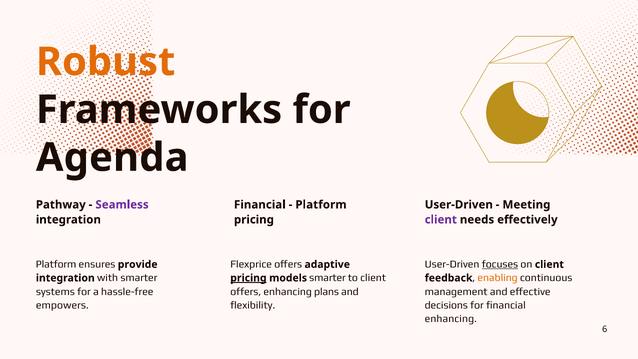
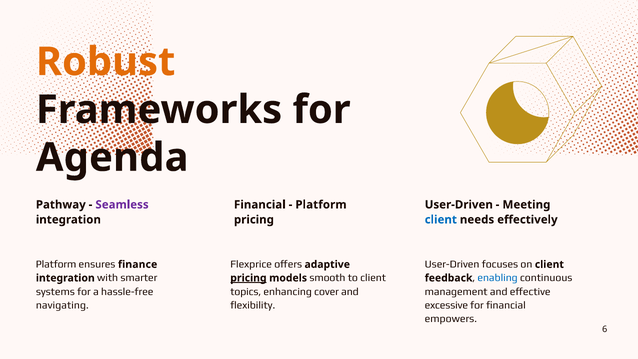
client at (441, 220) colour: purple -> blue
provide: provide -> finance
focuses underline: present -> none
models smarter: smarter -> smooth
enabling colour: orange -> blue
offers at (246, 291): offers -> topics
plans: plans -> cover
empowers: empowers -> navigating
decisions: decisions -> excessive
enhancing at (451, 319): enhancing -> empowers
